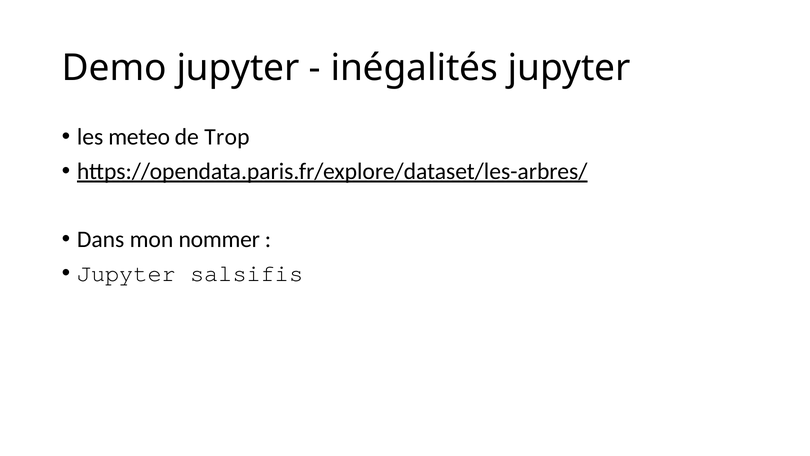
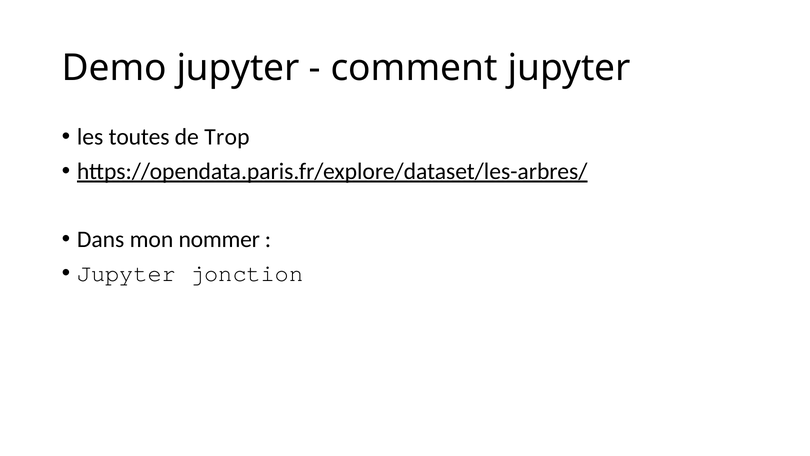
inégalités: inégalités -> comment
meteo: meteo -> toutes
salsifis: salsifis -> jonction
